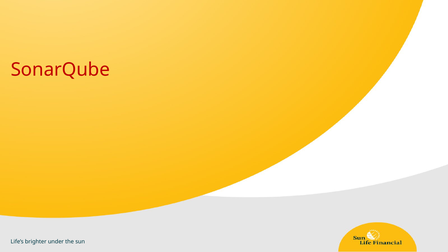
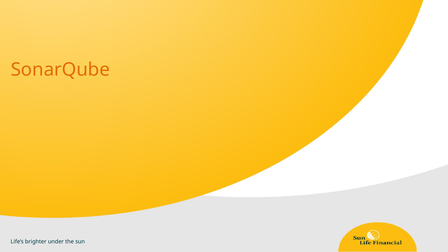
SonarQube colour: red -> orange
